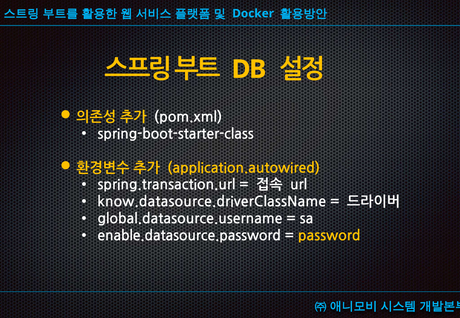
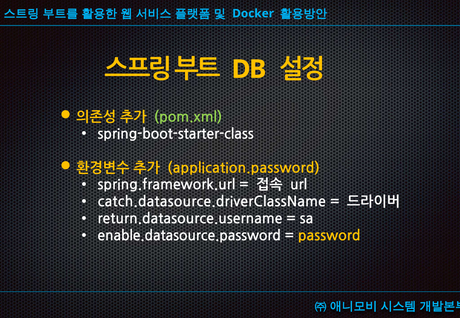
pom.xml colour: white -> light green
application.autowired: application.autowired -> application.password
spring.transaction.url: spring.transaction.url -> spring.framework.url
know.datasource.driverClassName: know.datasource.driverClassName -> catch.datasource.driverClassName
global.datasource.username: global.datasource.username -> return.datasource.username
